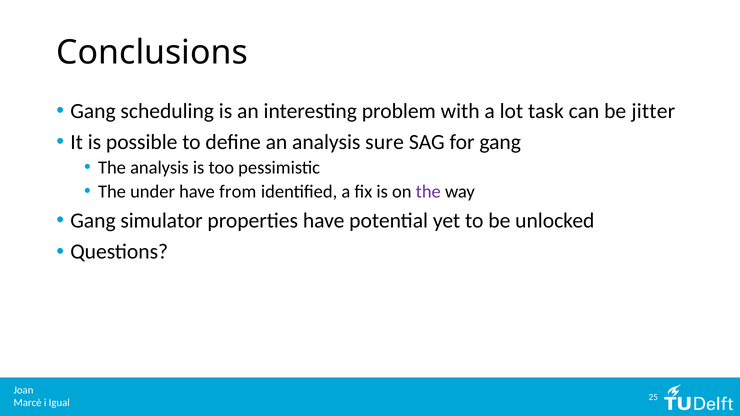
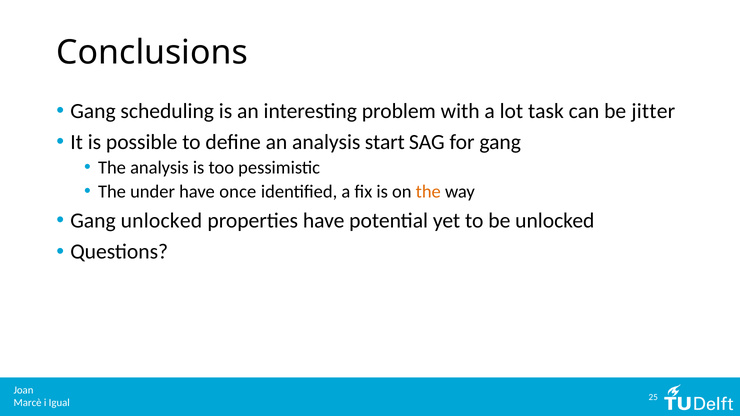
sure: sure -> start
from: from -> once
the at (428, 192) colour: purple -> orange
Gang simulator: simulator -> unlocked
